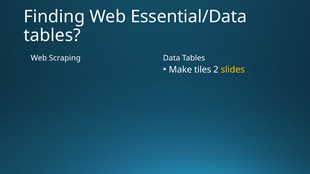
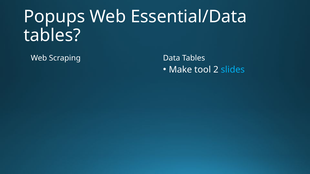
Finding: Finding -> Popups
tiles: tiles -> tool
slides colour: yellow -> light blue
